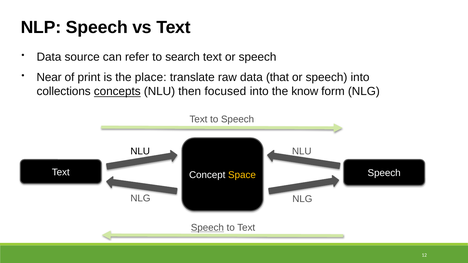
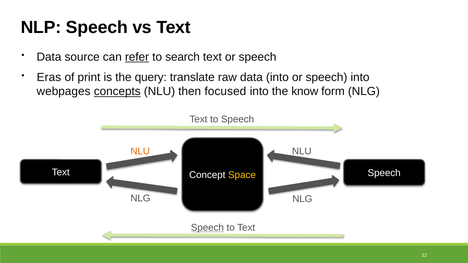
refer underline: none -> present
Near: Near -> Eras
place: place -> query
data that: that -> into
collections: collections -> webpages
NLU at (140, 152) colour: black -> orange
